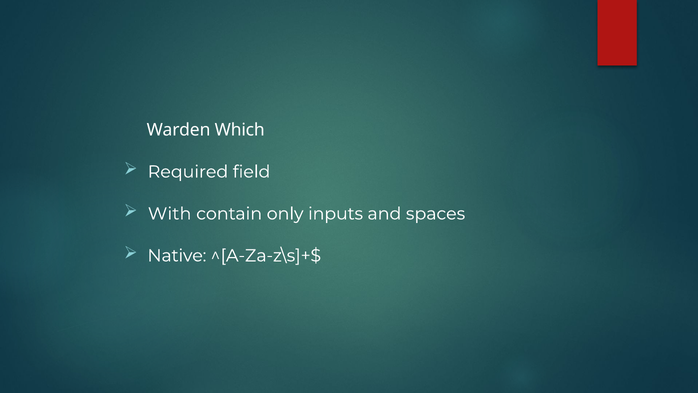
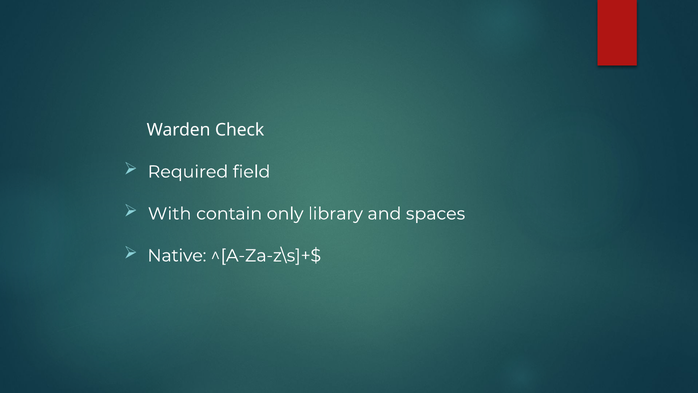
Which: Which -> Check
inputs: inputs -> library
